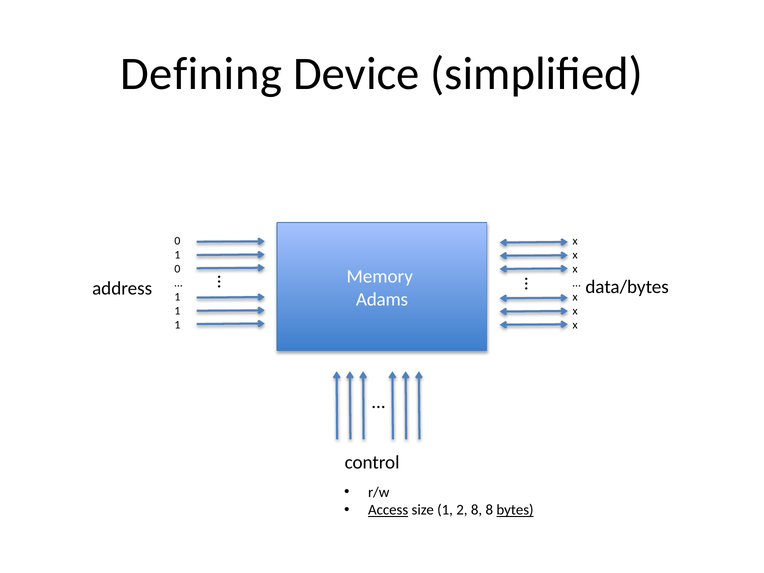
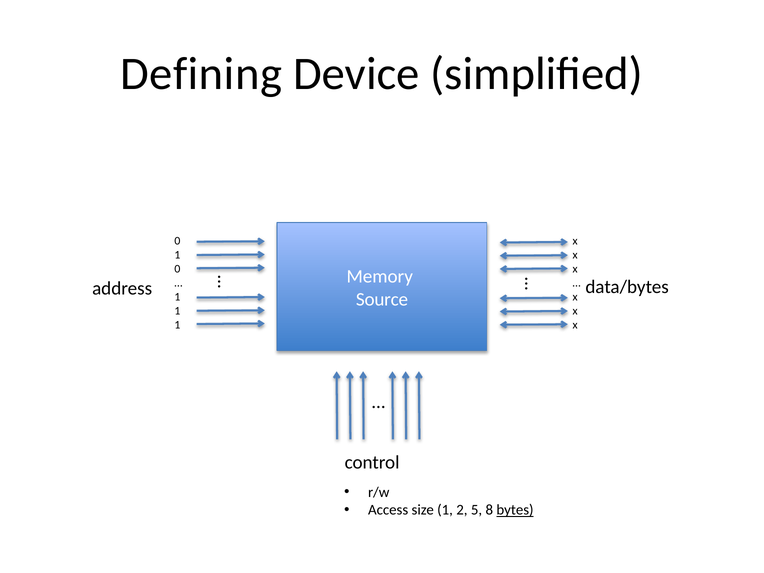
Adams: Adams -> Source
Access underline: present -> none
2 8: 8 -> 5
